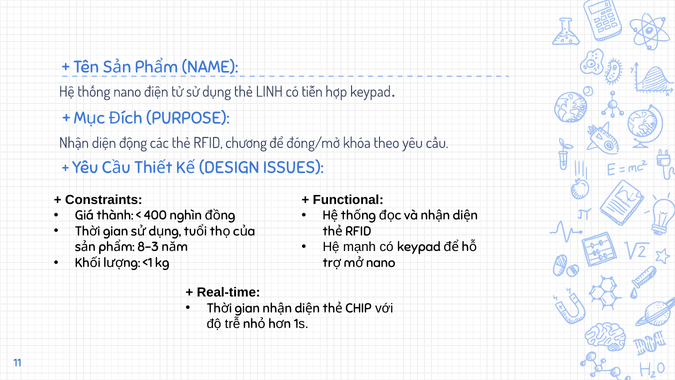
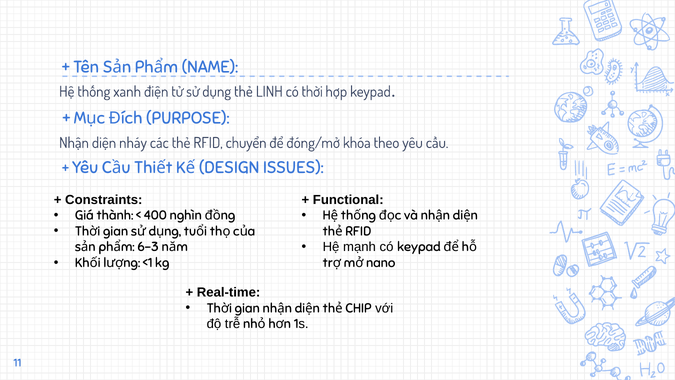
thống nano: nano -> xanh
tiễn: tiễn -> thời
động: động -> nháy
chương: chương -> chuyển
8-3: 8-3 -> 6-3
